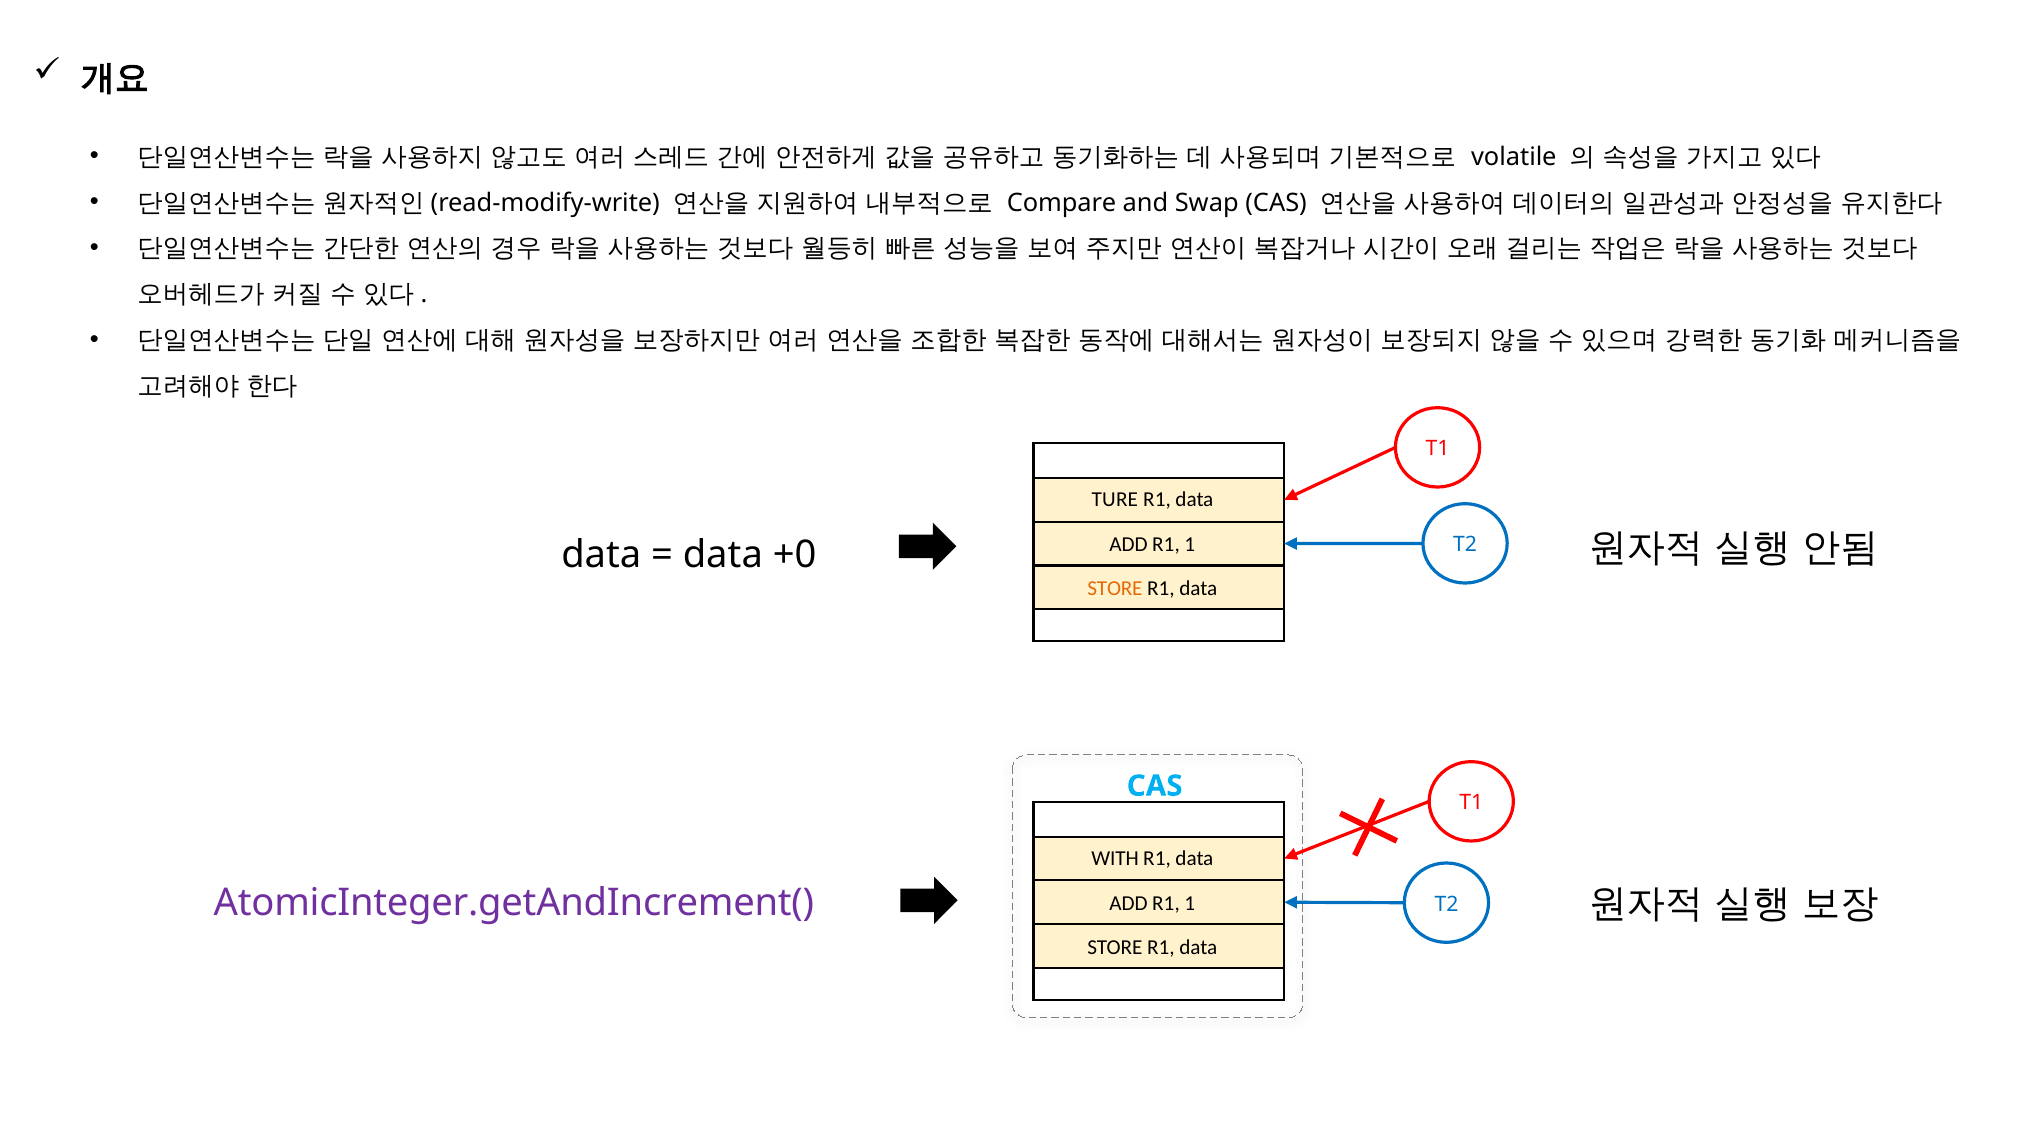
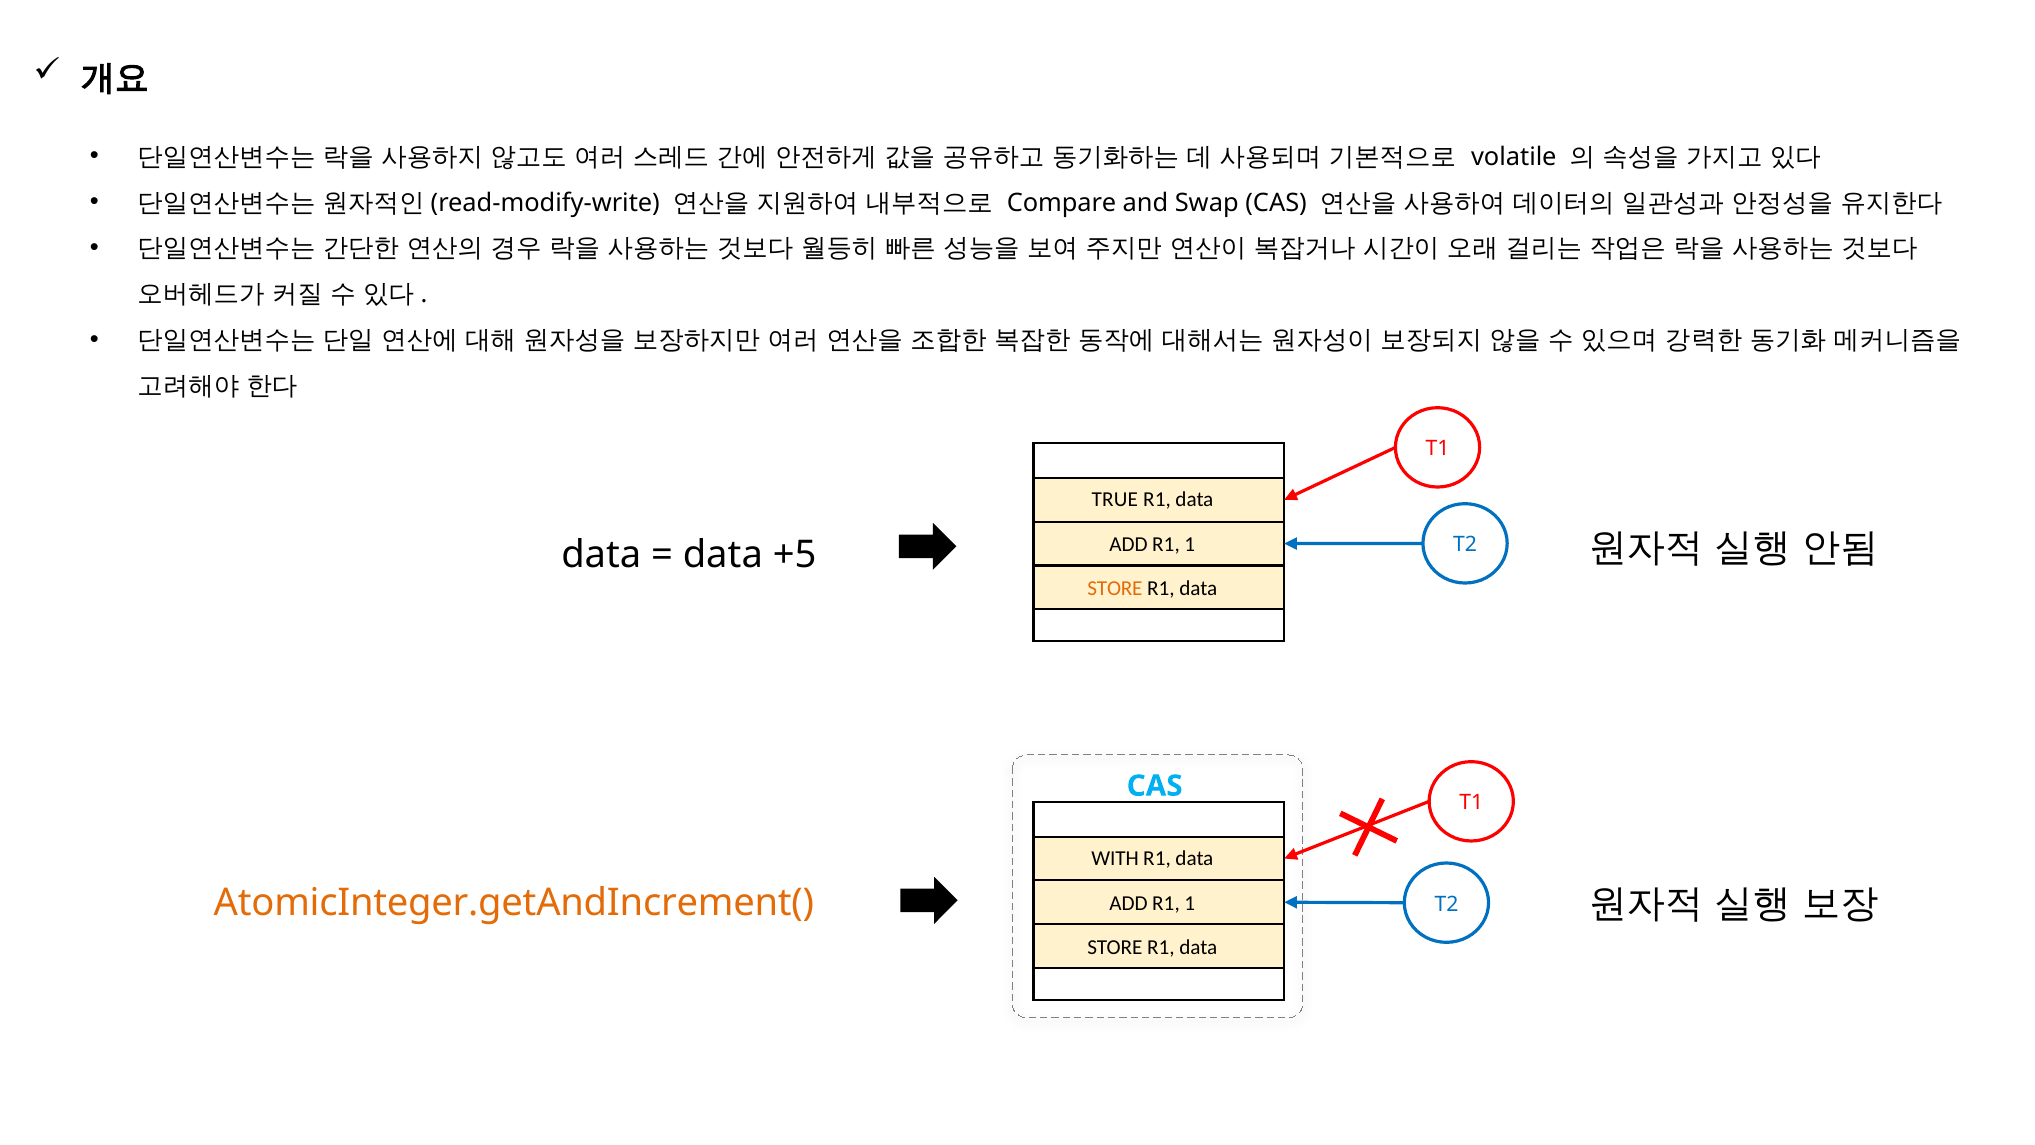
TURE: TURE -> TRUE
+0: +0 -> +5
AtomicInteger.getAndIncrement( colour: purple -> orange
